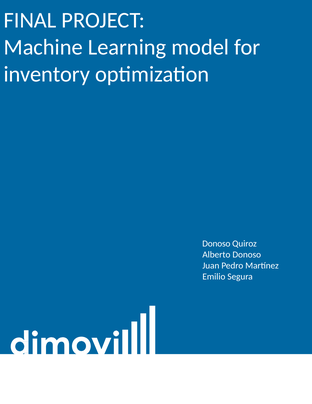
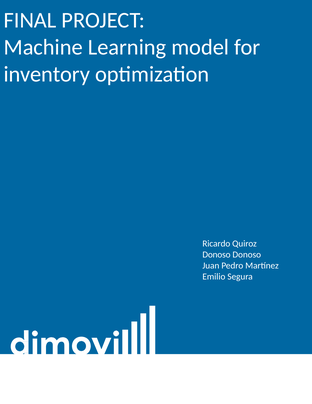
Donoso at (216, 243): Donoso -> Ricardo
Alberto at (216, 254): Alberto -> Donoso
